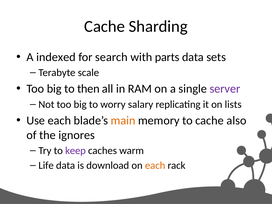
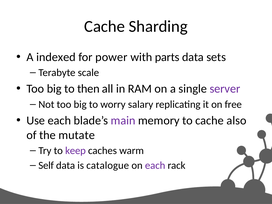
search: search -> power
lists: lists -> free
main colour: orange -> purple
ignores: ignores -> mutate
Life: Life -> Self
download: download -> catalogue
each at (155, 165) colour: orange -> purple
